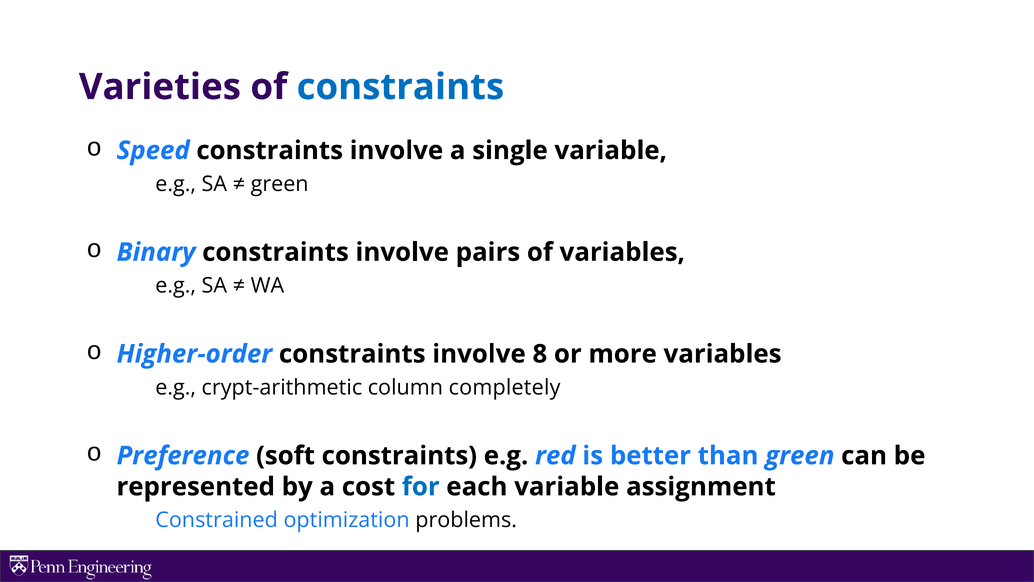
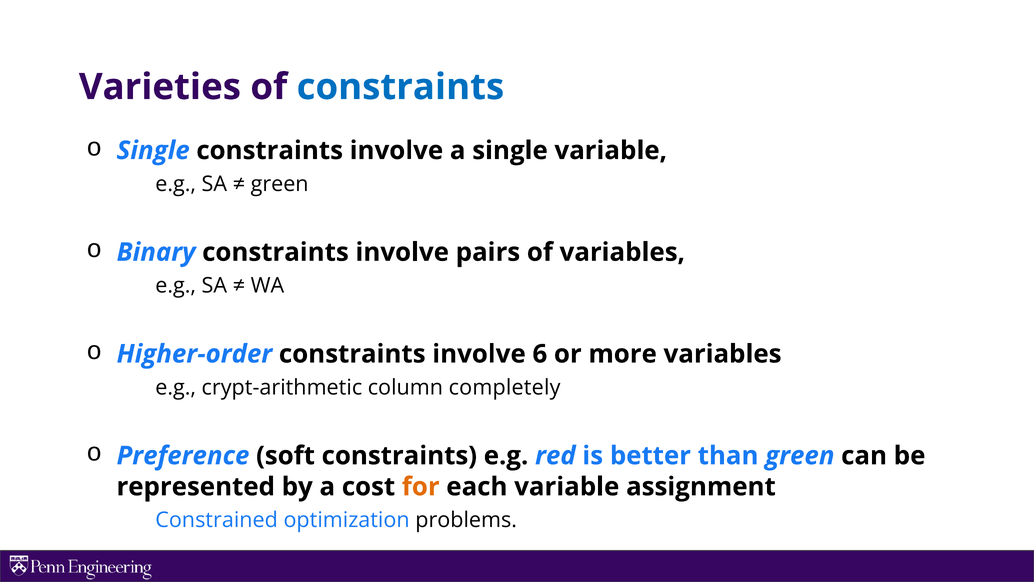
Speed at (153, 150): Speed -> Single
8: 8 -> 6
for colour: blue -> orange
